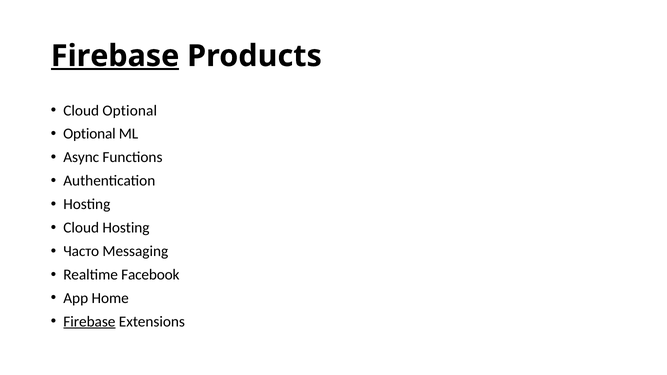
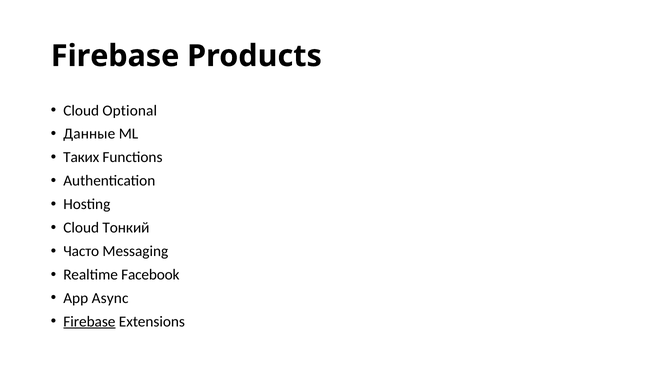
Firebase at (115, 56) underline: present -> none
Optional at (89, 134): Optional -> Данные
Async: Async -> Таких
Cloud Hosting: Hosting -> Тонкий
Home: Home -> Async
